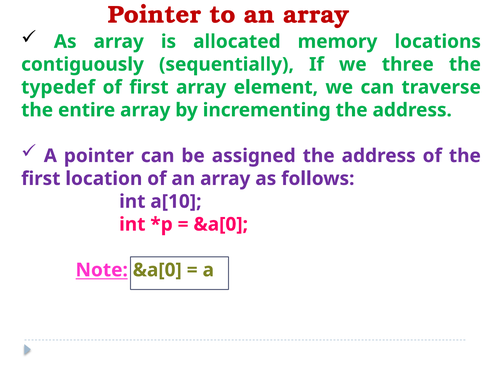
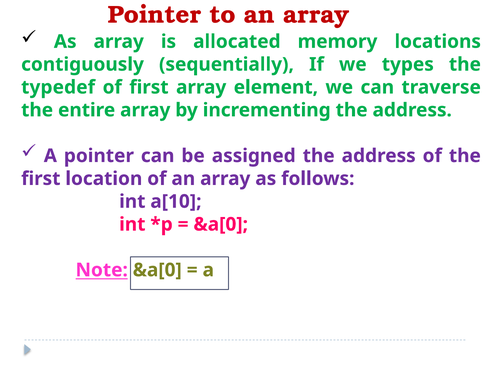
three: three -> types
